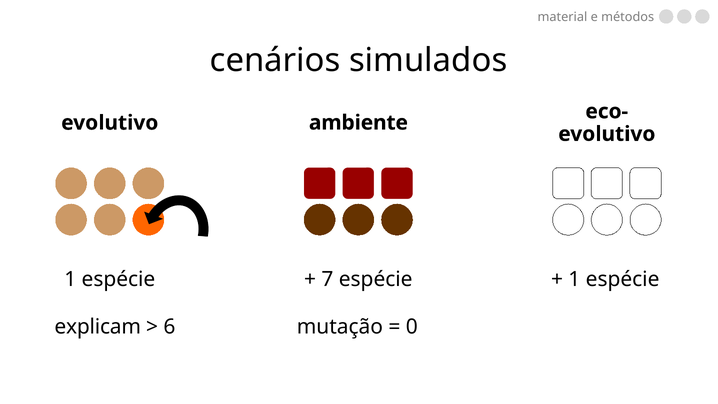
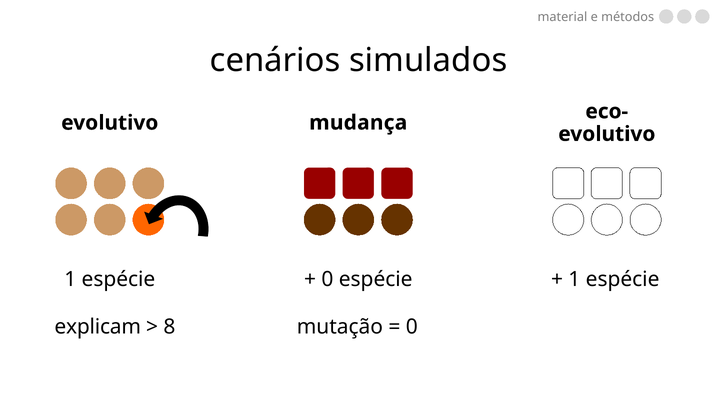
ambiente: ambiente -> mudança
7 at (327, 279): 7 -> 0
6: 6 -> 8
